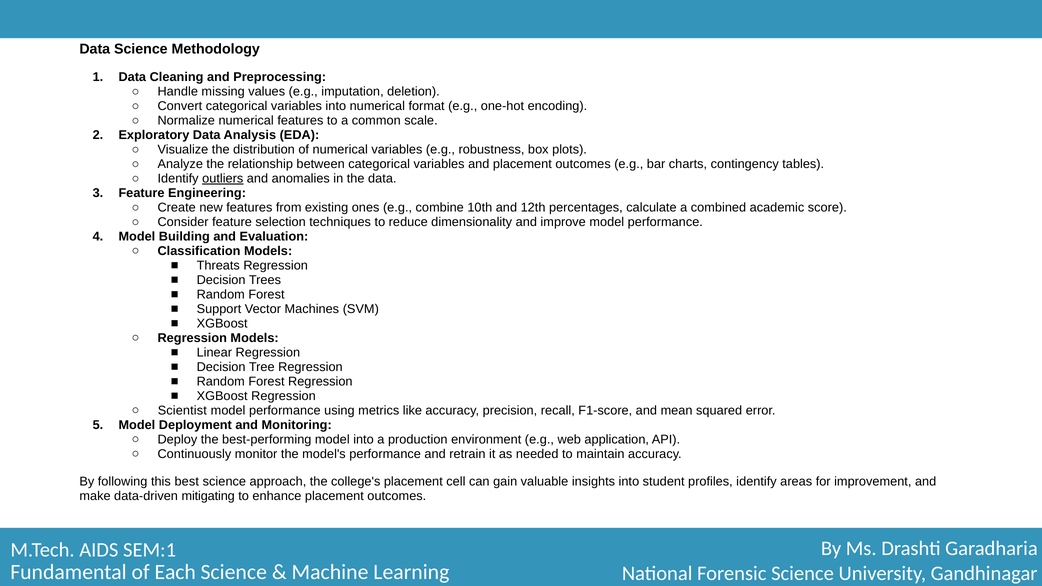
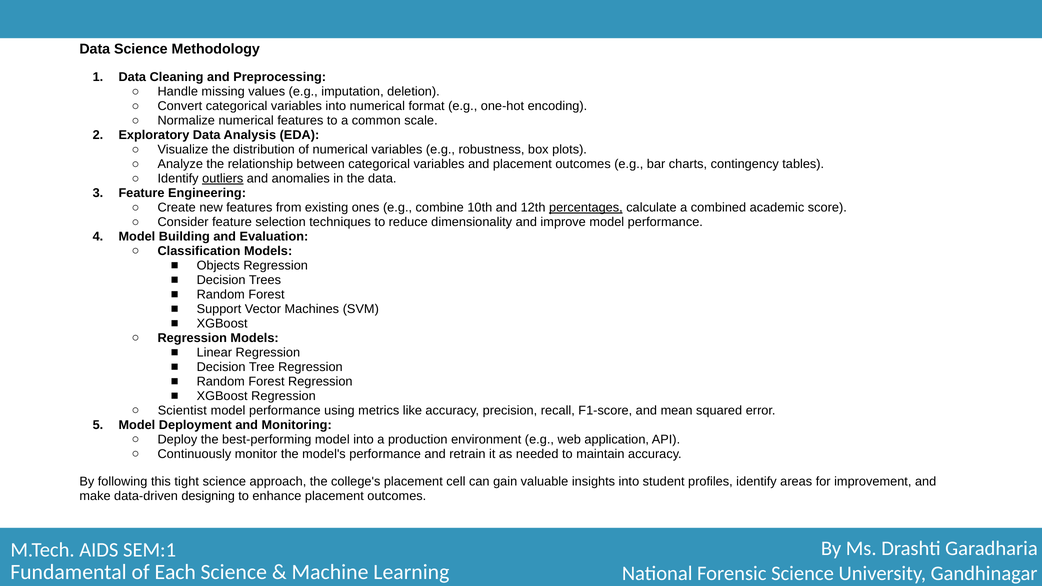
percentages underline: none -> present
Threats: Threats -> Objects
best: best -> tight
mitigating: mitigating -> designing
